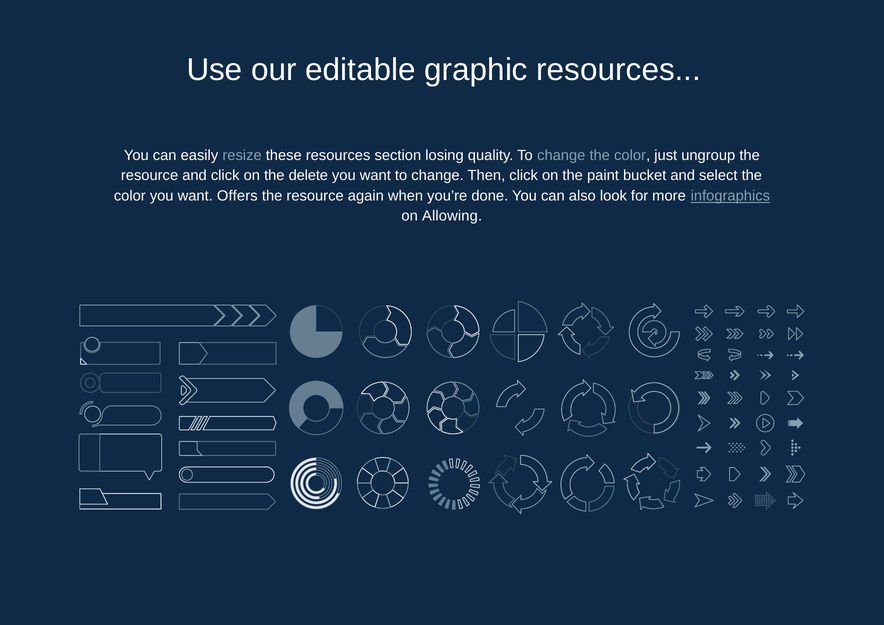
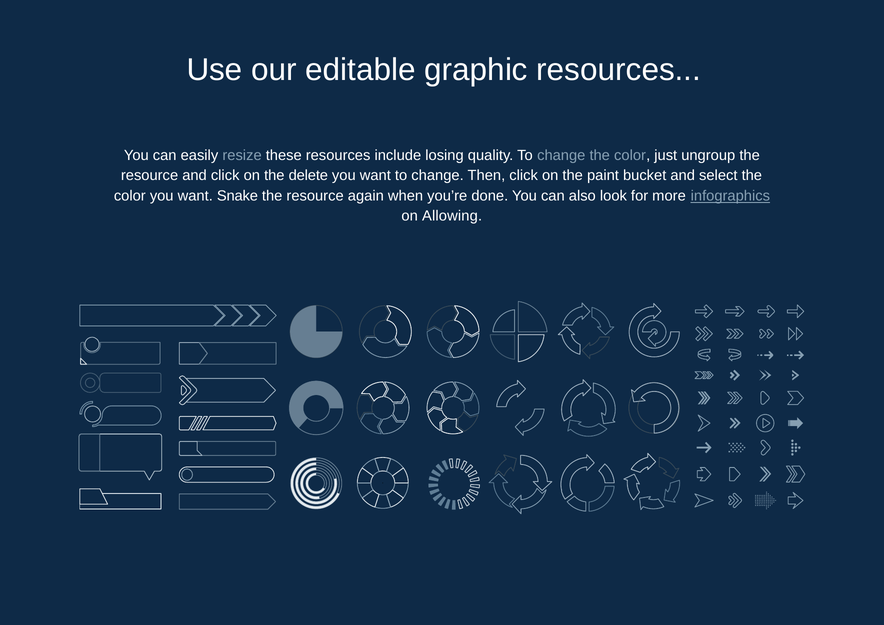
section: section -> include
Offers: Offers -> Snake
